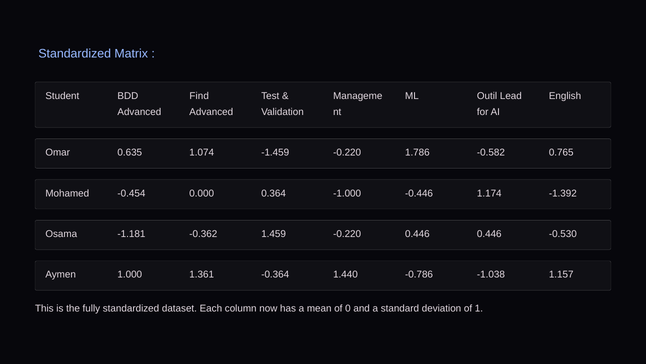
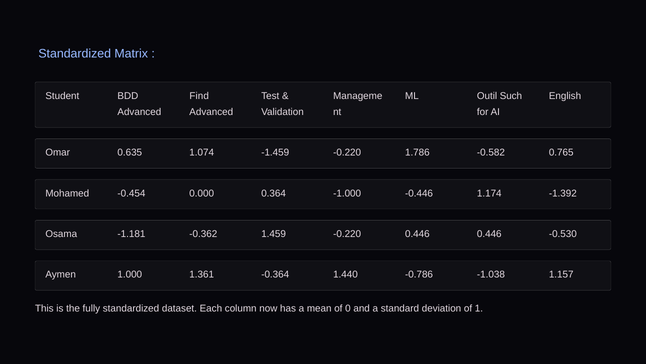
Lead: Lead -> Such
